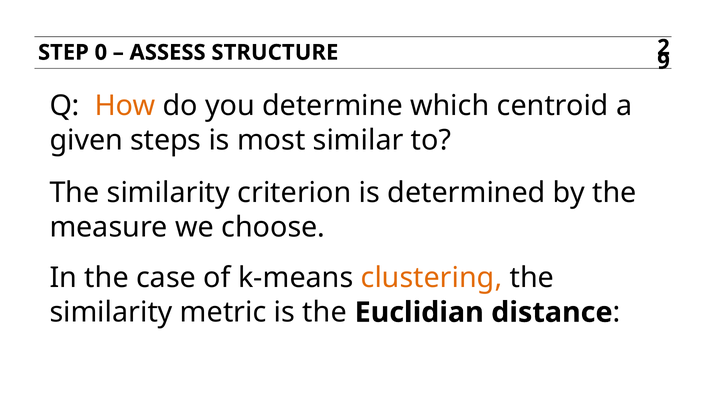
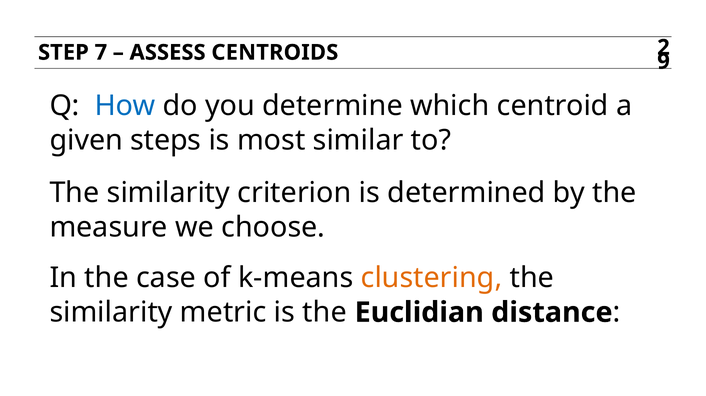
0: 0 -> 7
STRUCTURE: STRUCTURE -> CENTROIDS
How colour: orange -> blue
